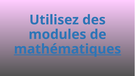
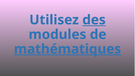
des underline: none -> present
